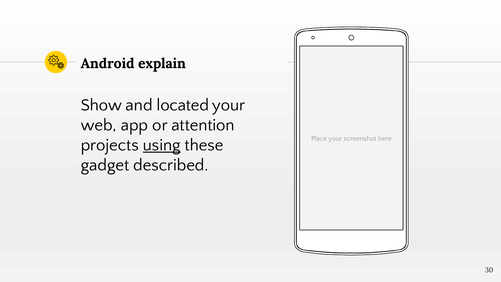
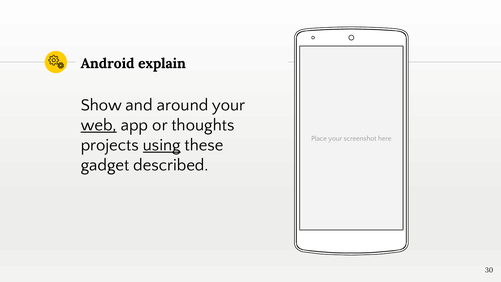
located: located -> around
web underline: none -> present
attention: attention -> thoughts
